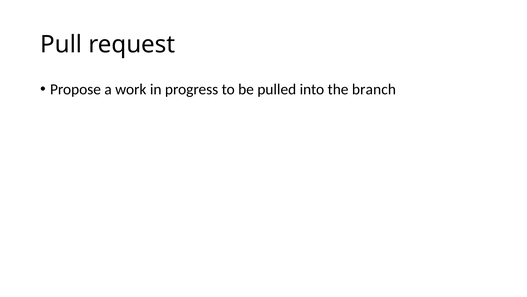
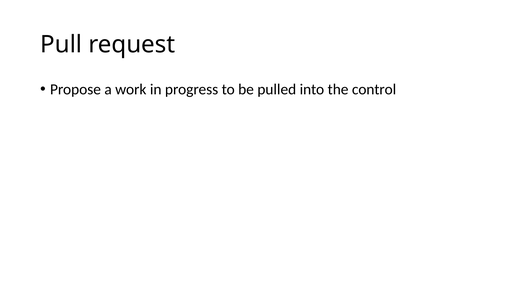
branch: branch -> control
